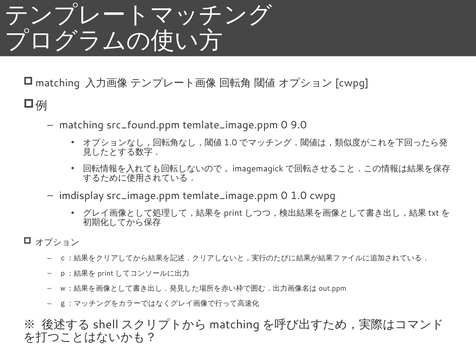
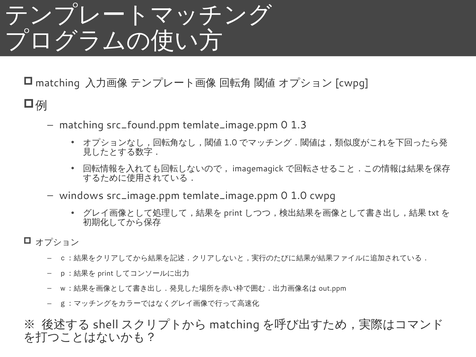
9.0: 9.0 -> 1.3
imdisplay: imdisplay -> windows
